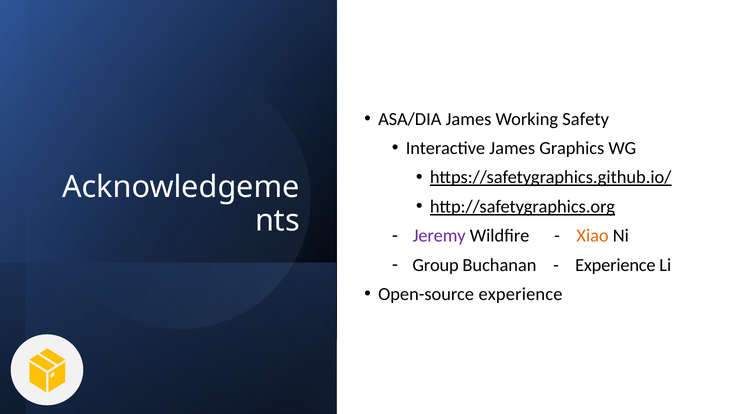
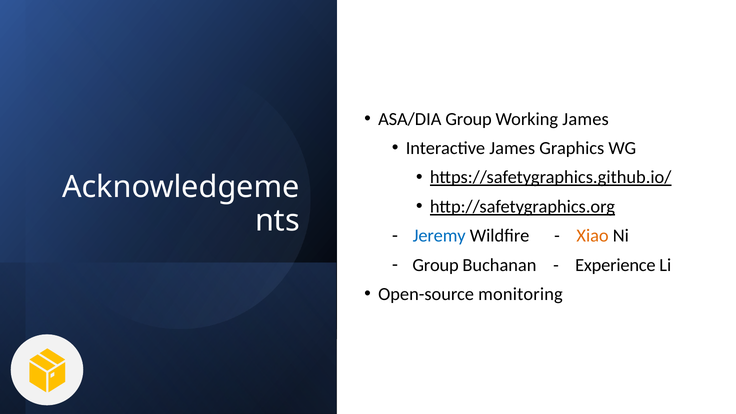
ASA/DIA James: James -> Group
Working Safety: Safety -> James
Jeremy colour: purple -> blue
Open-source experience: experience -> monitoring
